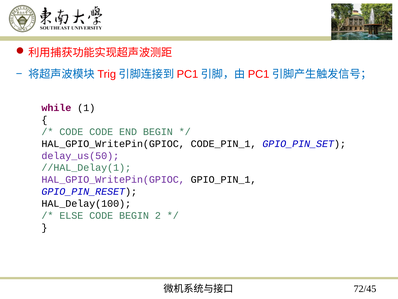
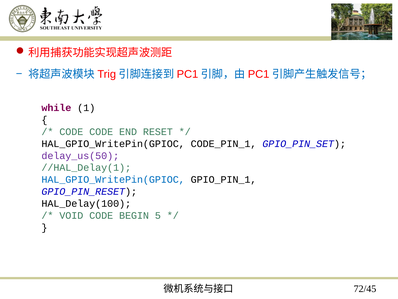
END BEGIN: BEGIN -> RESET
HAL_GPIO_WritePin(GPIOC at (113, 179) colour: purple -> blue
ELSE: ELSE -> VOID
2: 2 -> 5
